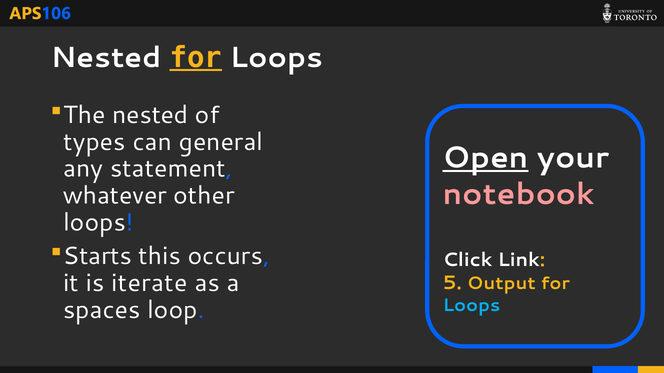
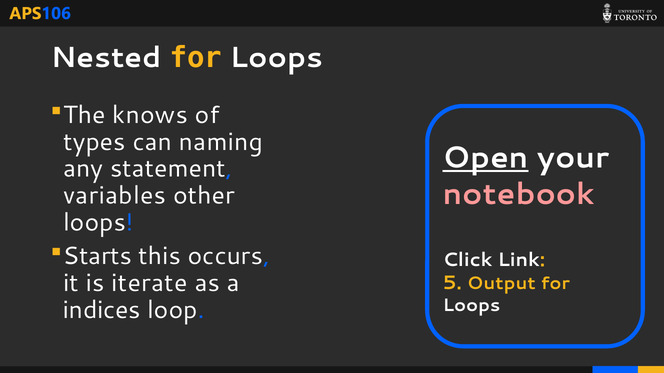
for at (196, 58) underline: present -> none
The nested: nested -> knows
general: general -> naming
whatever: whatever -> variables
Loops at (471, 306) colour: light blue -> white
spaces: spaces -> indices
